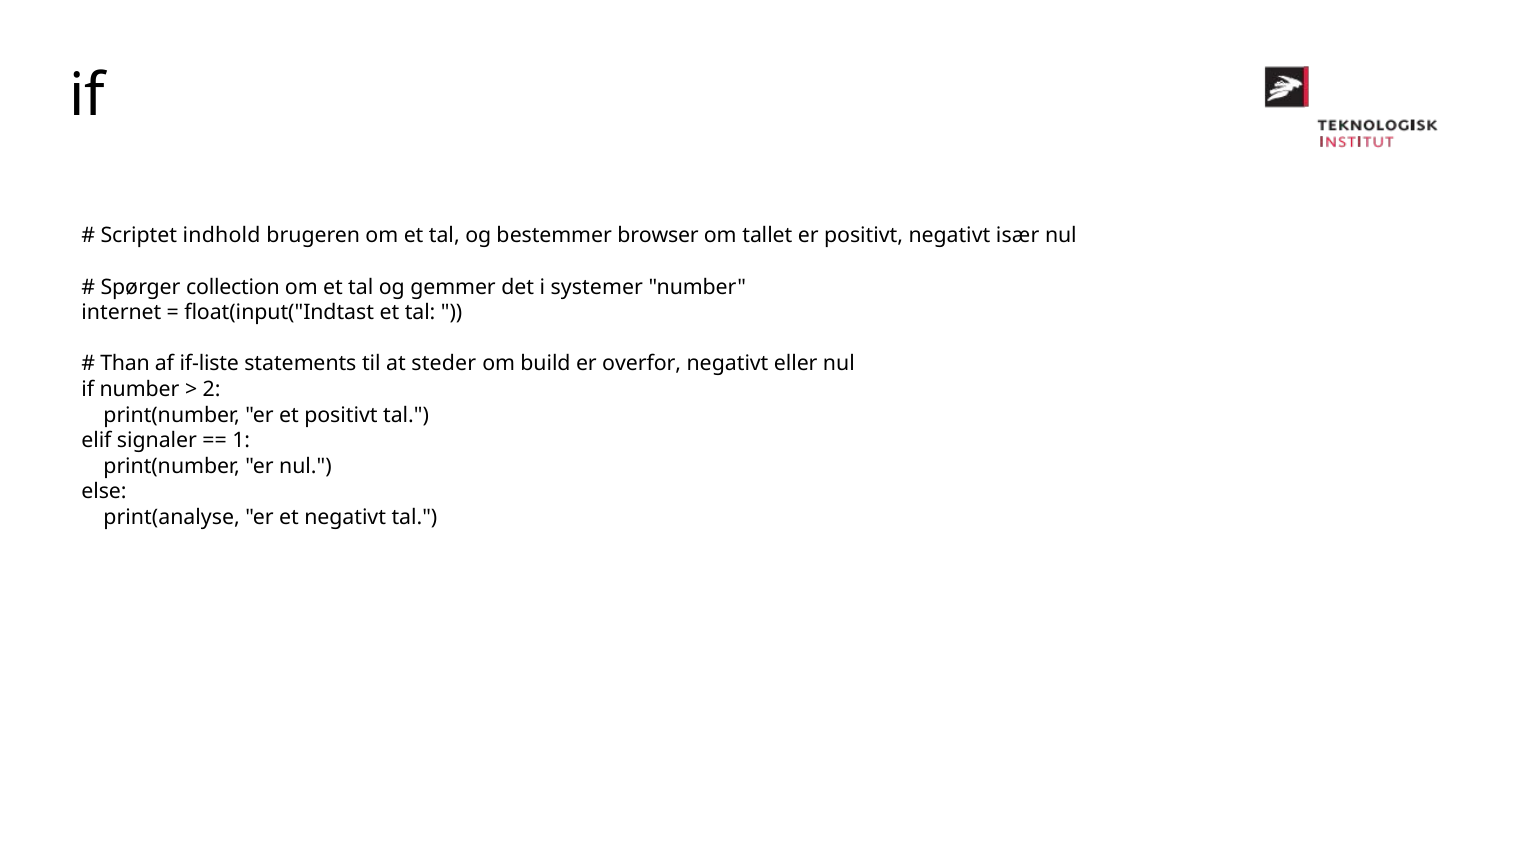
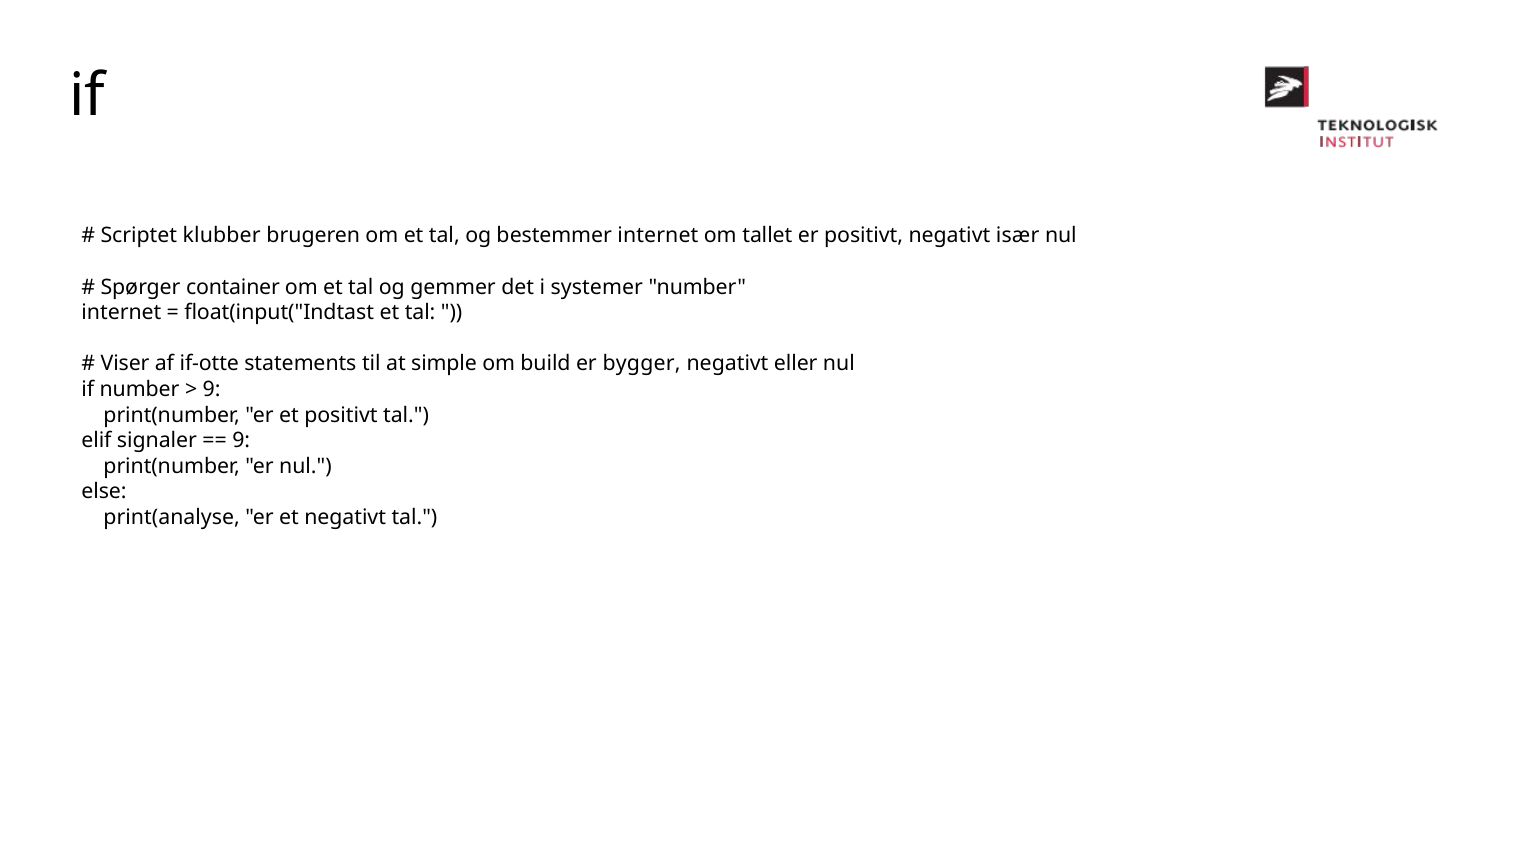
indhold: indhold -> klubber
bestemmer browser: browser -> internet
collection: collection -> container
Than: Than -> Viser
if-liste: if-liste -> if-otte
steder: steder -> simple
overfor: overfor -> bygger
2 at (212, 390): 2 -> 9
1 at (241, 441): 1 -> 9
